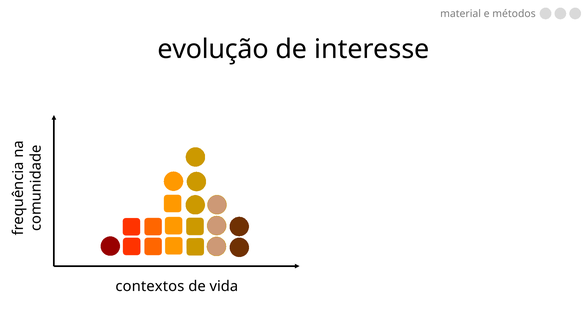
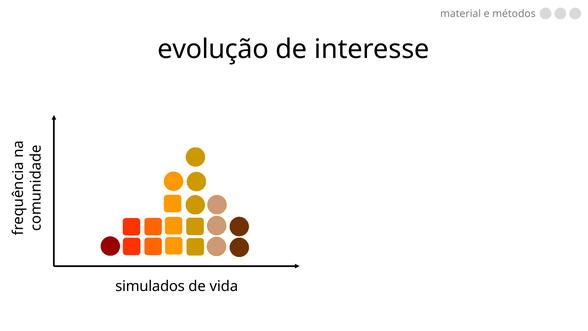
contextos: contextos -> simulados
